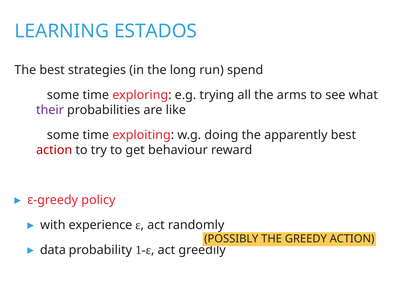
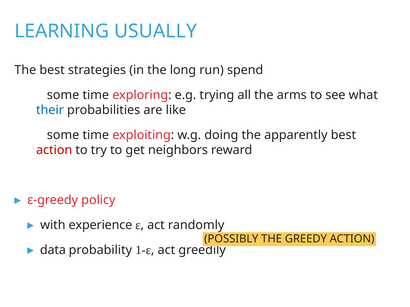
ESTADOS: ESTADOS -> USUALLY
their colour: purple -> blue
behaviour: behaviour -> neighbors
